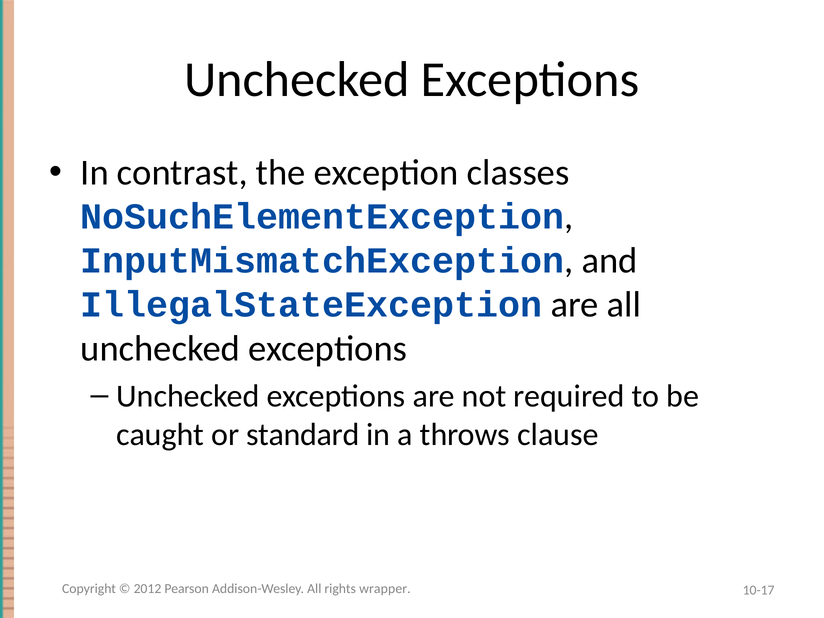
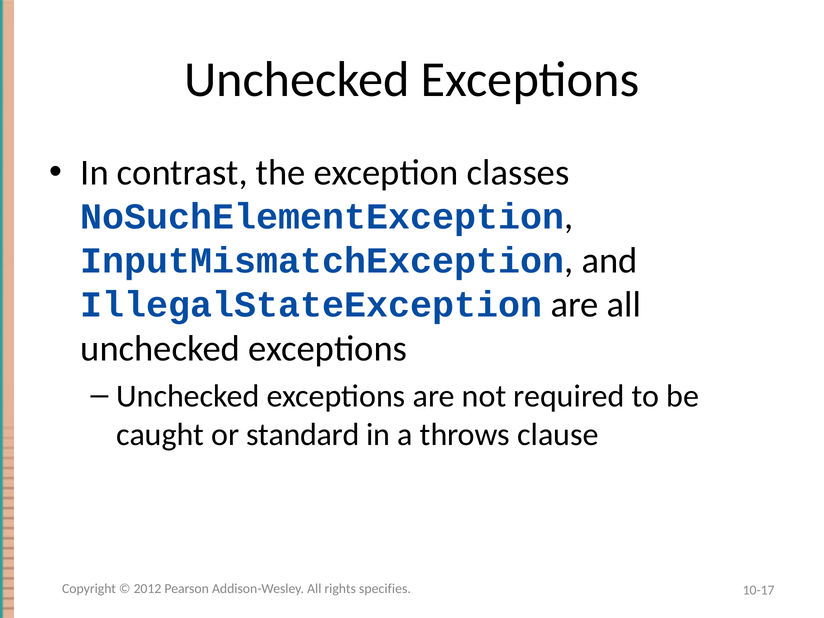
wrapper: wrapper -> specifies
